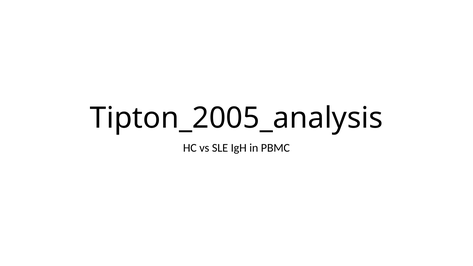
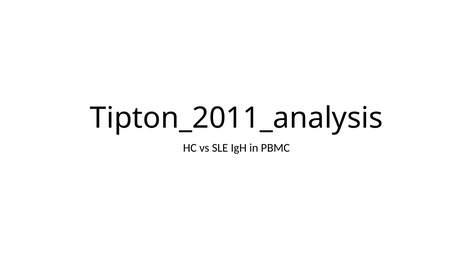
Tipton_2005_analysis: Tipton_2005_analysis -> Tipton_2011_analysis
